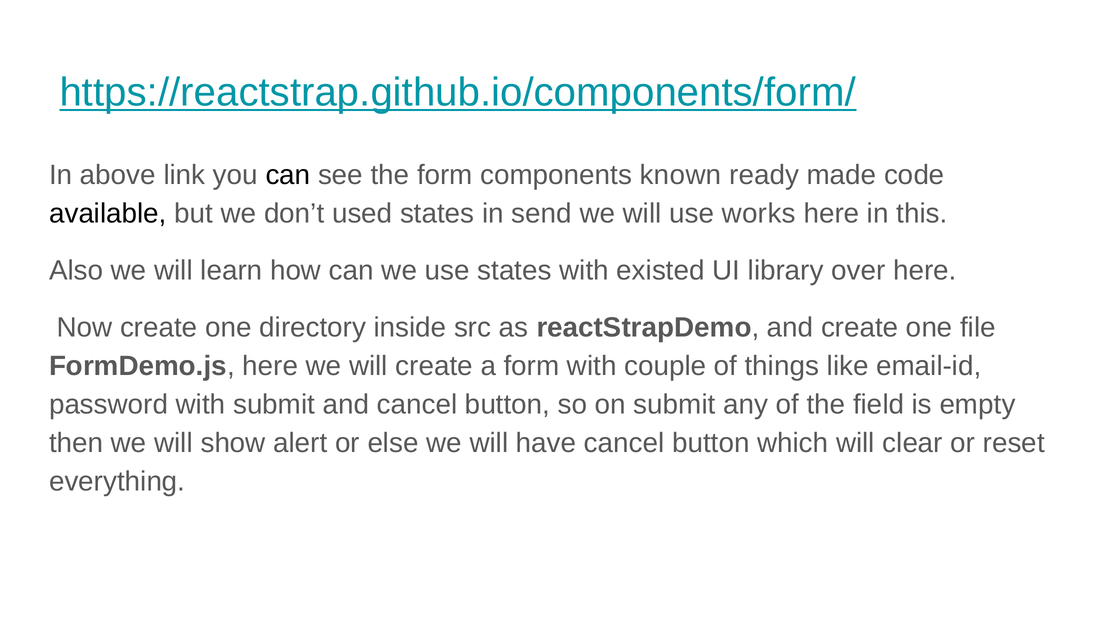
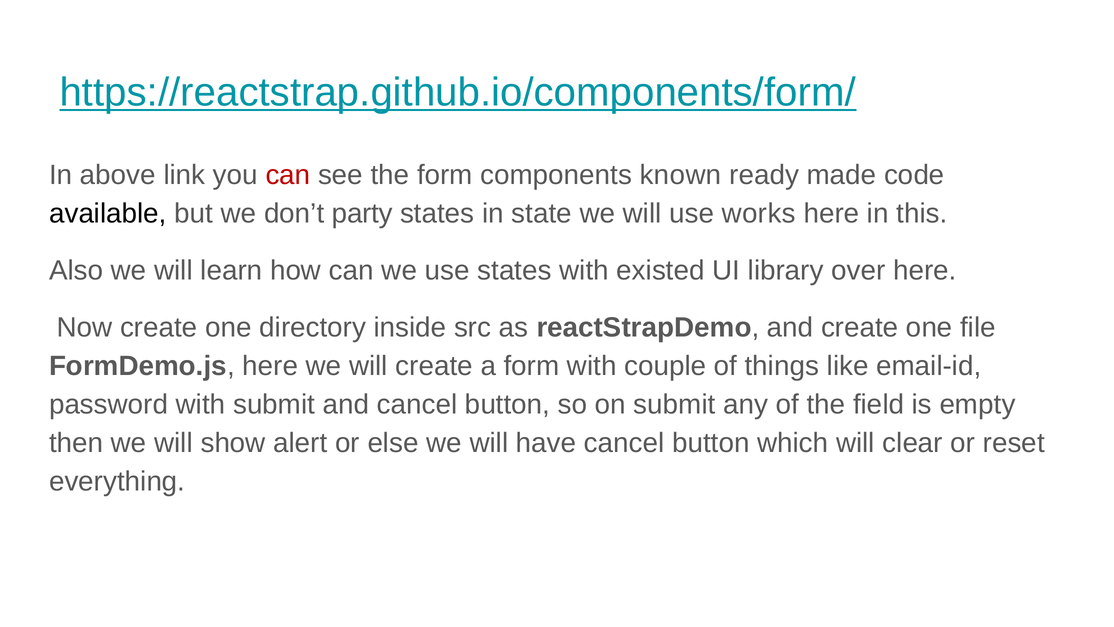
can at (288, 175) colour: black -> red
used: used -> party
send: send -> state
